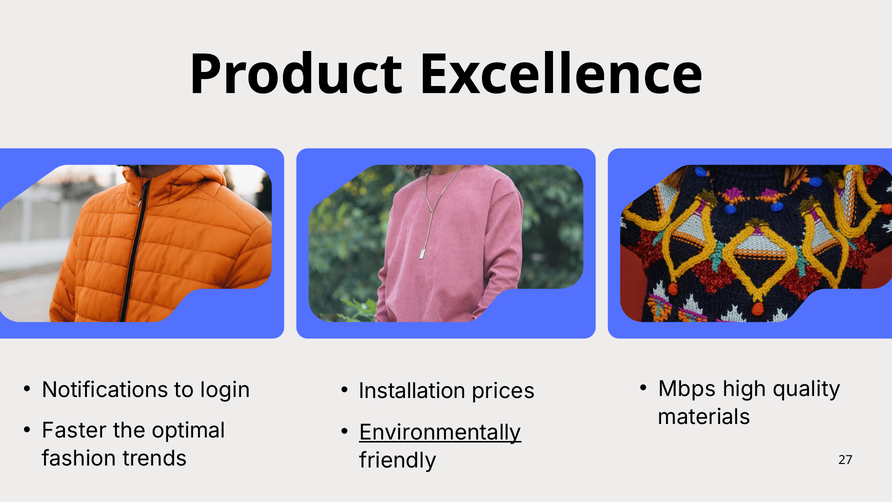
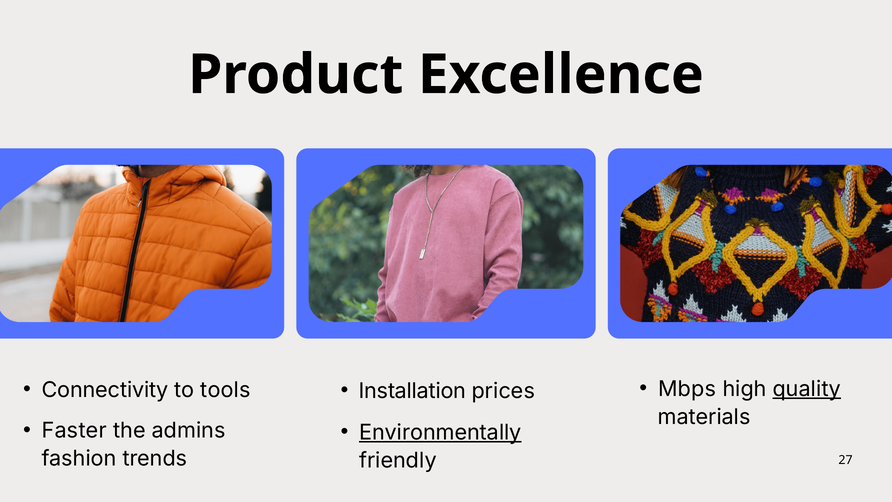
Notifications: Notifications -> Connectivity
login: login -> tools
quality underline: none -> present
optimal: optimal -> admins
